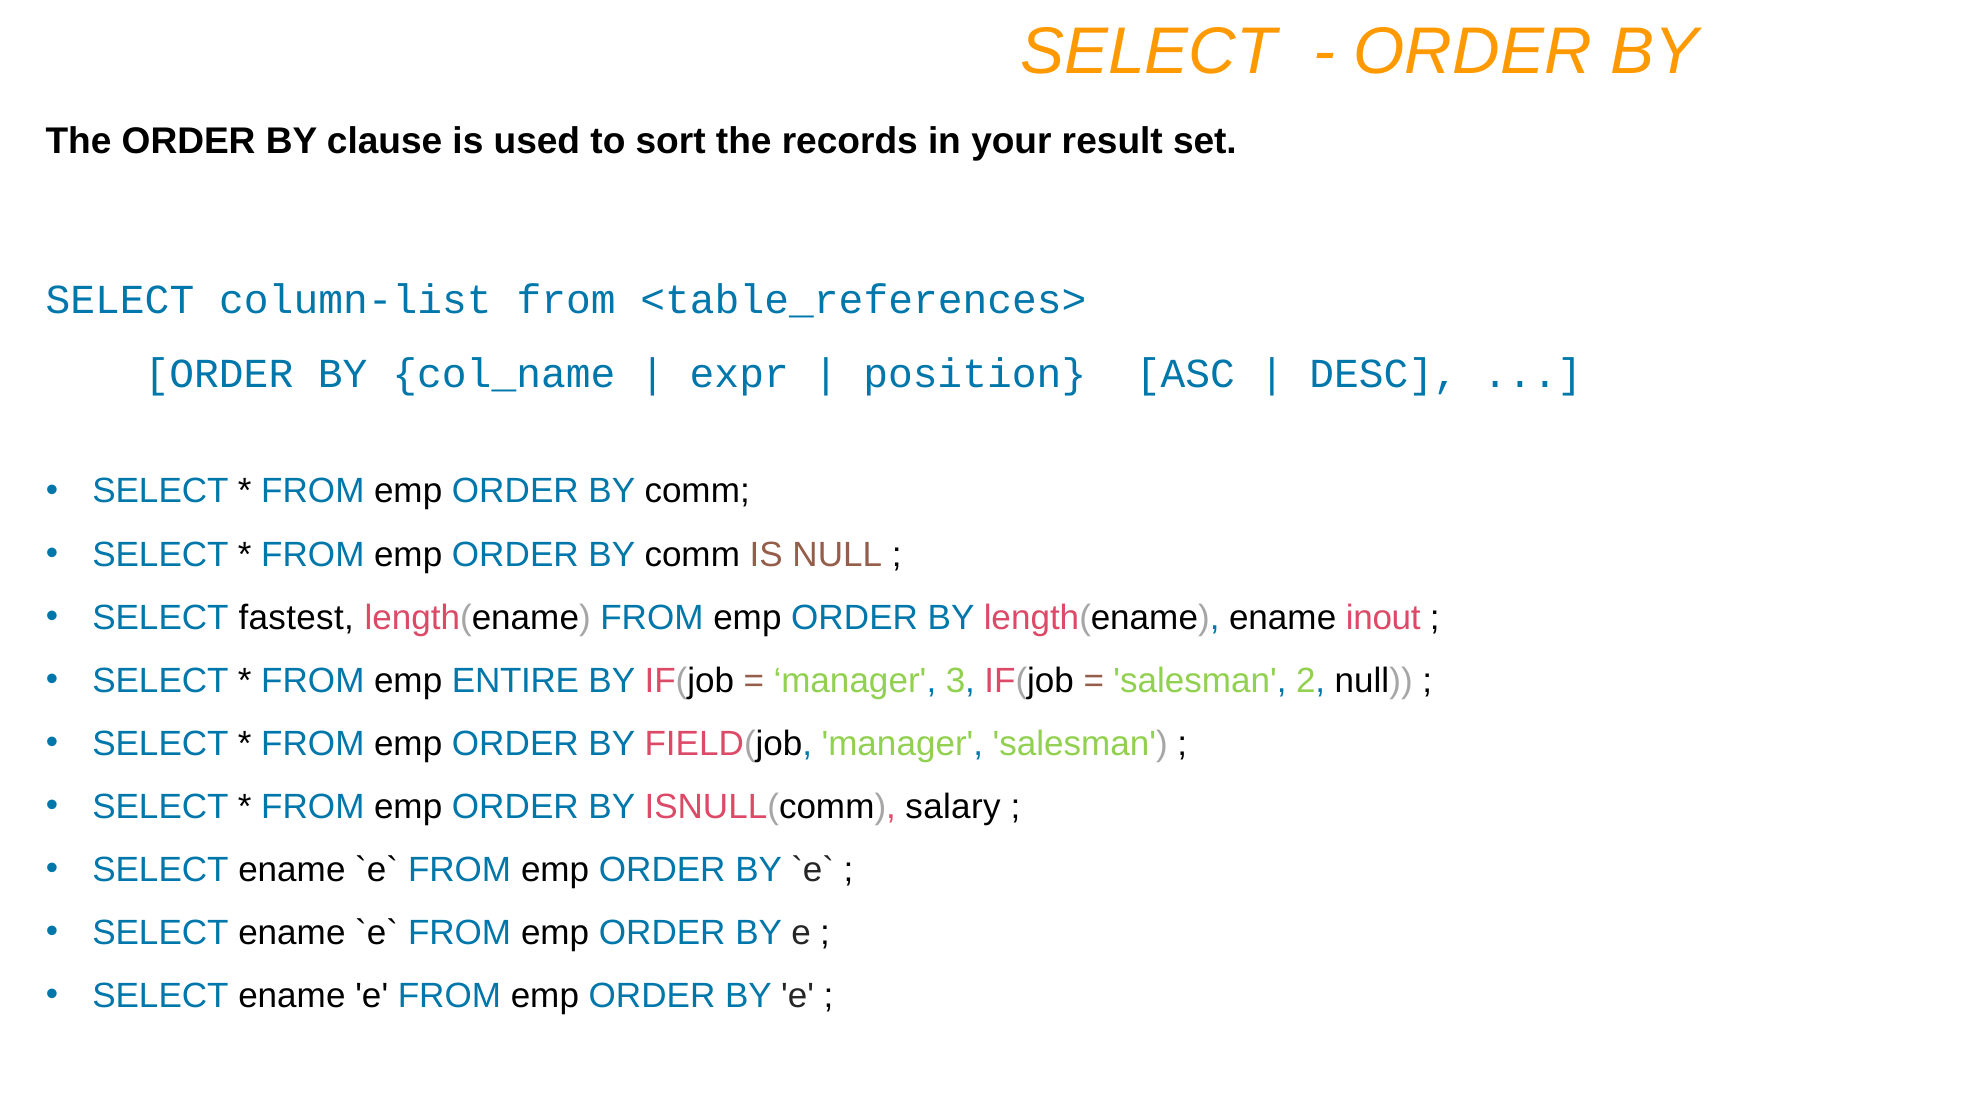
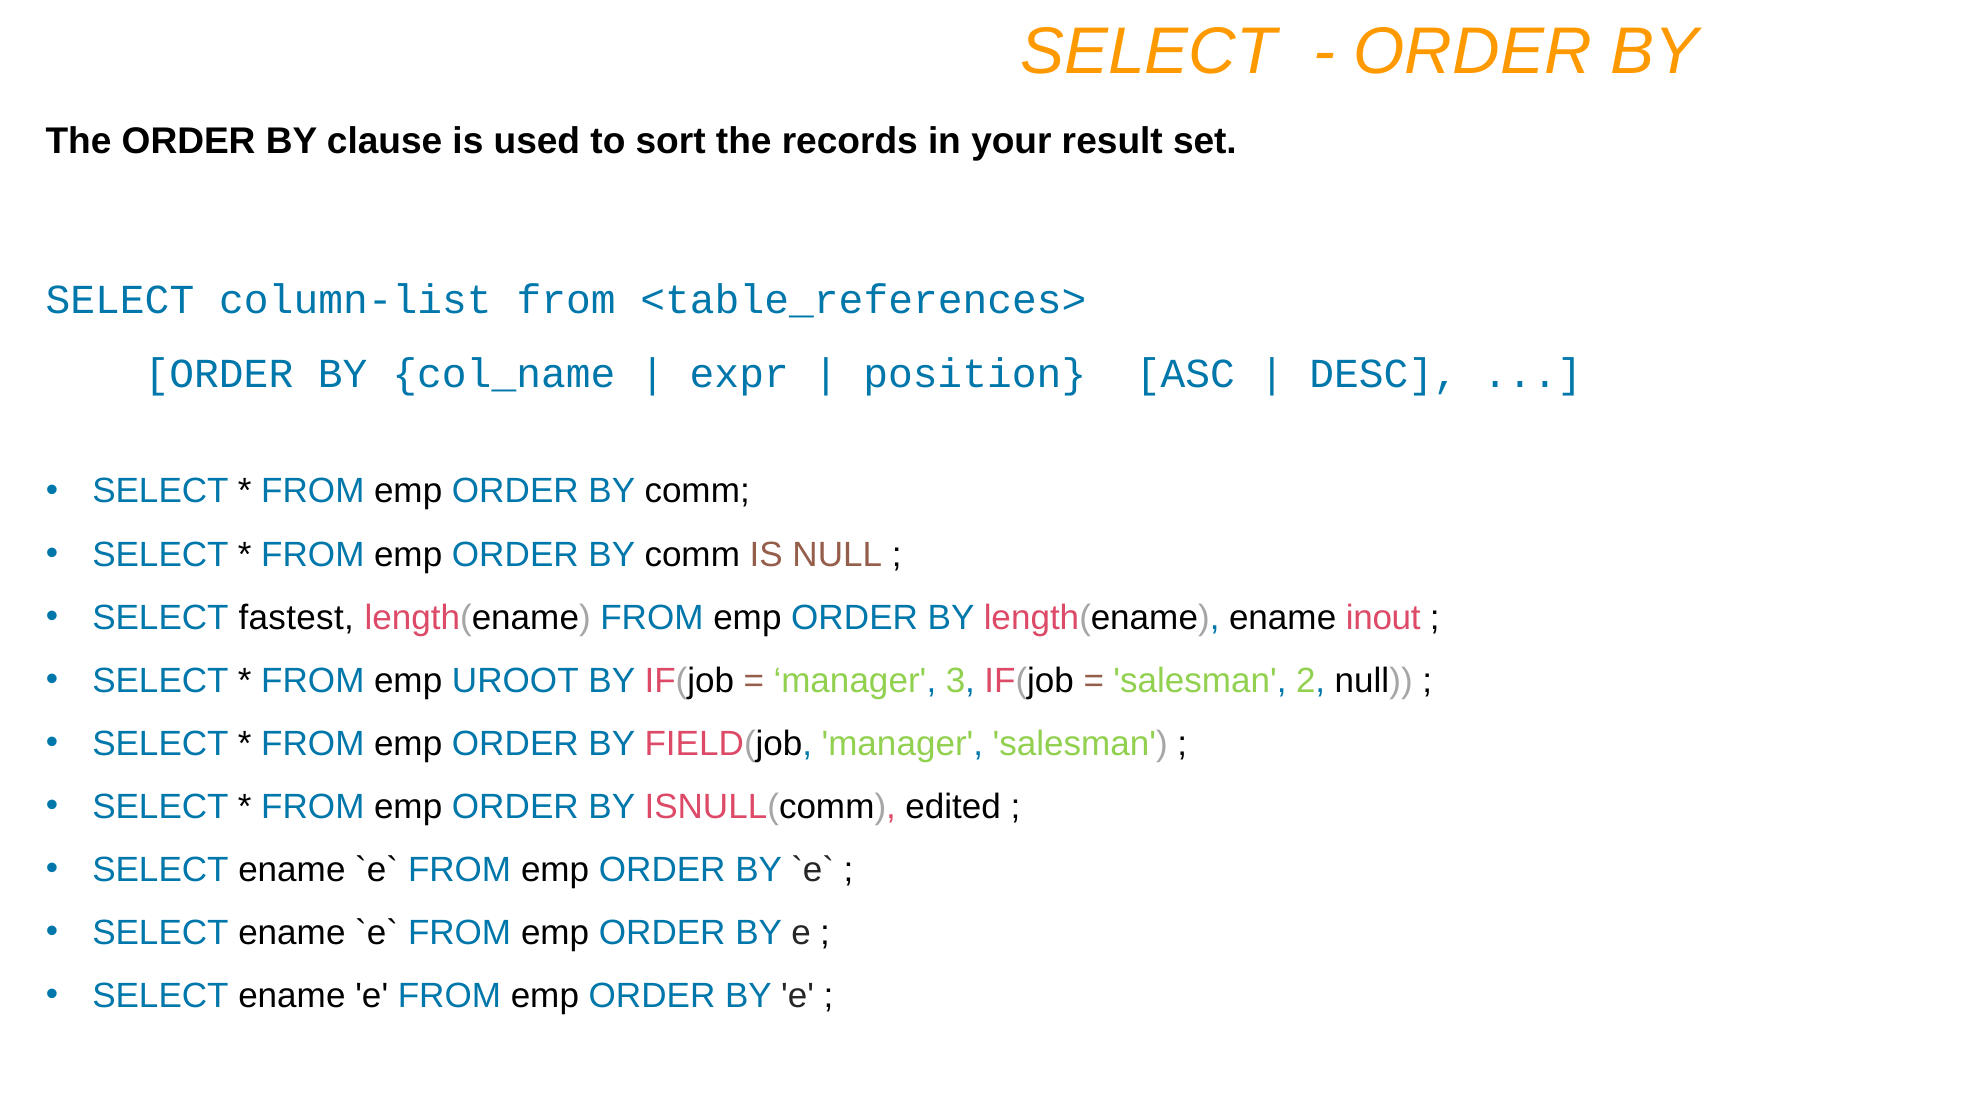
ENTIRE: ENTIRE -> UROOT
salary: salary -> edited
